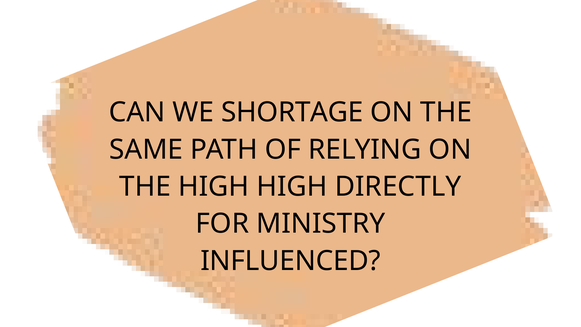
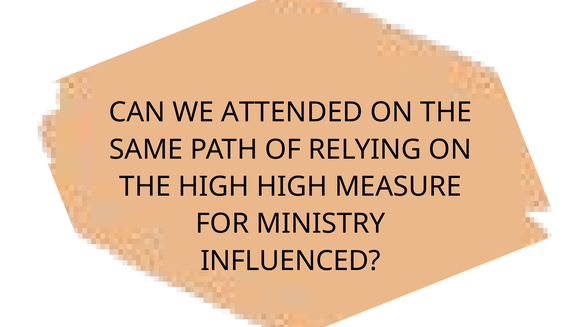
SHORTAGE: SHORTAGE -> ATTENDED
DIRECTLY: DIRECTLY -> MEASURE
